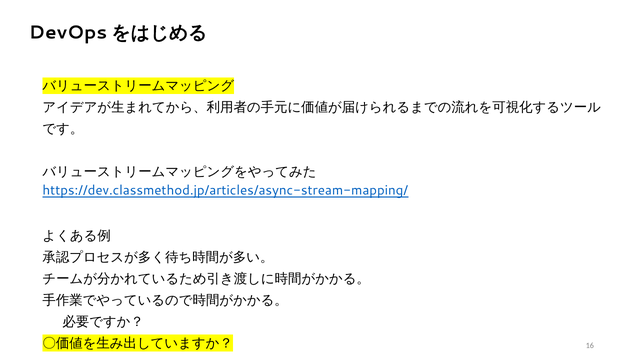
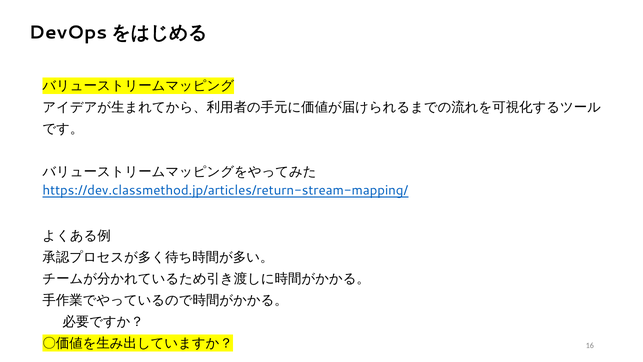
https://dev.classmethod.jp/articles/async-stream-mapping/: https://dev.classmethod.jp/articles/async-stream-mapping/ -> https://dev.classmethod.jp/articles/return-stream-mapping/
